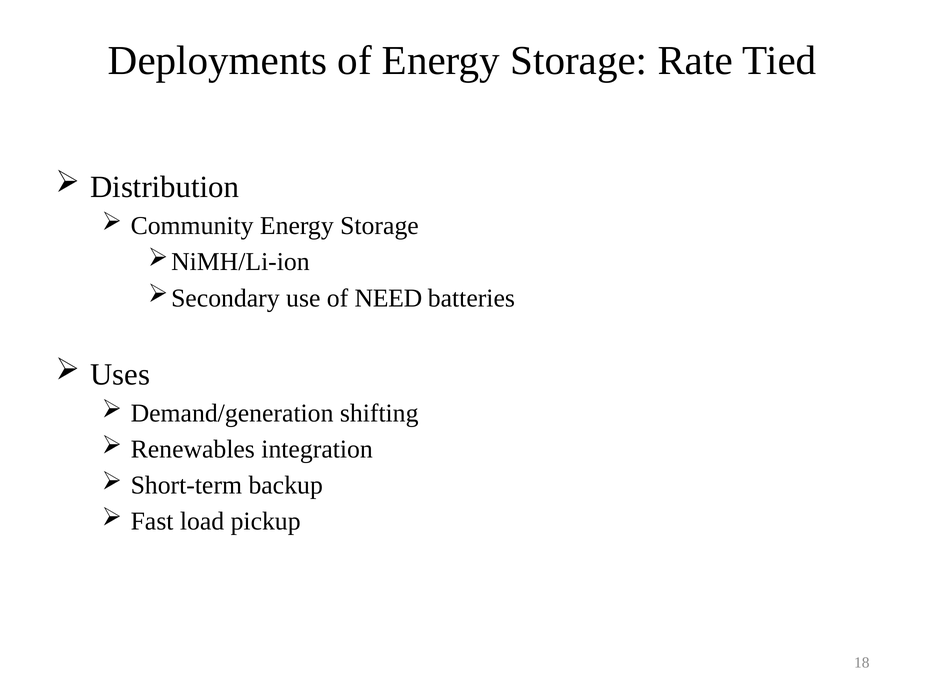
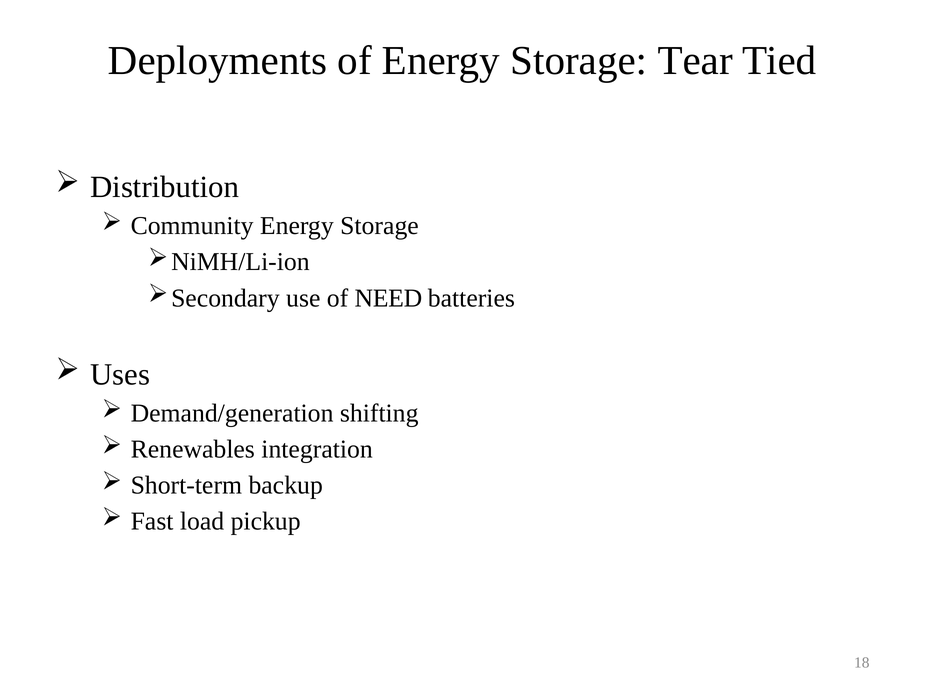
Rate: Rate -> Tear
